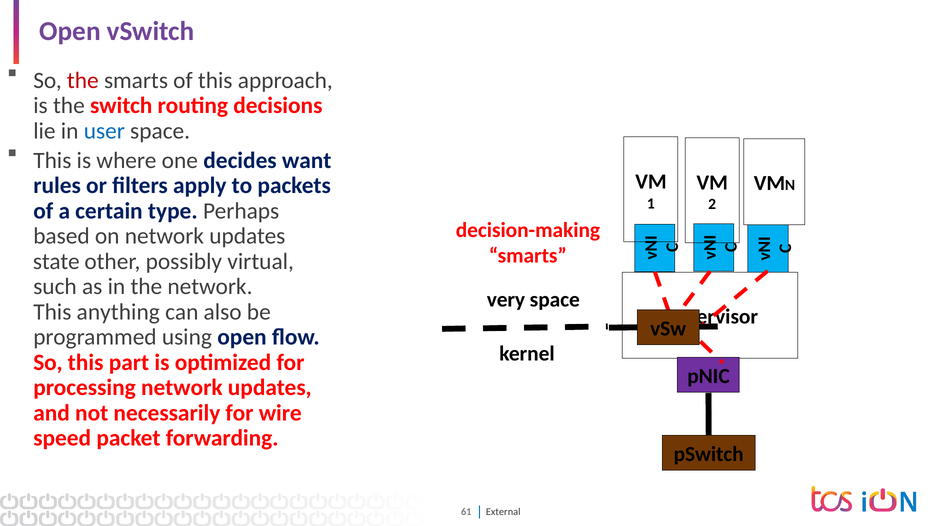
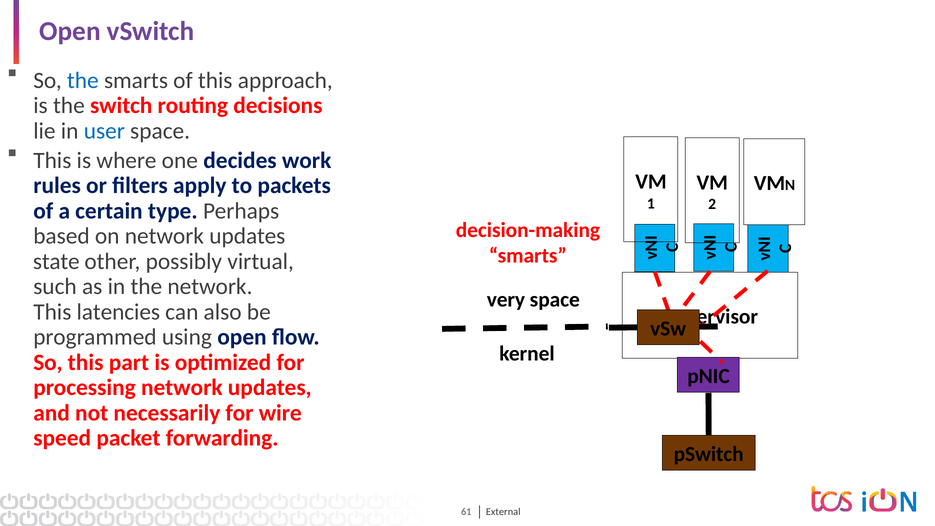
the at (83, 80) colour: red -> blue
want: want -> work
anything: anything -> latencies
